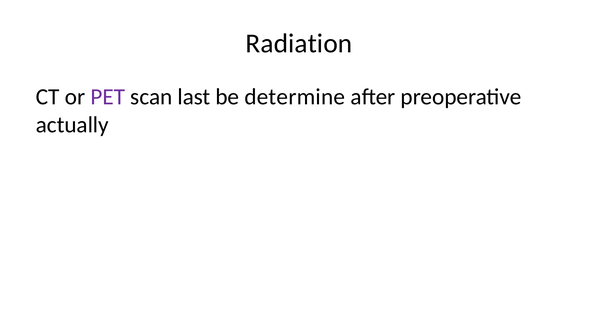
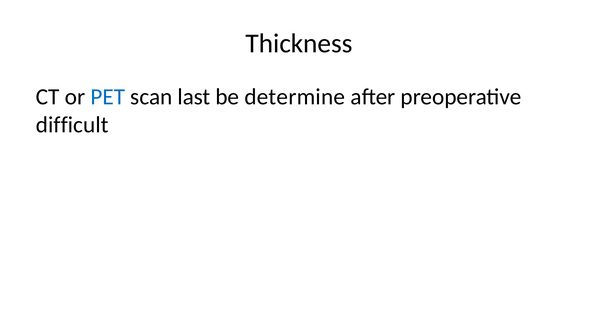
Radiation: Radiation -> Thickness
PET colour: purple -> blue
actually: actually -> difficult
